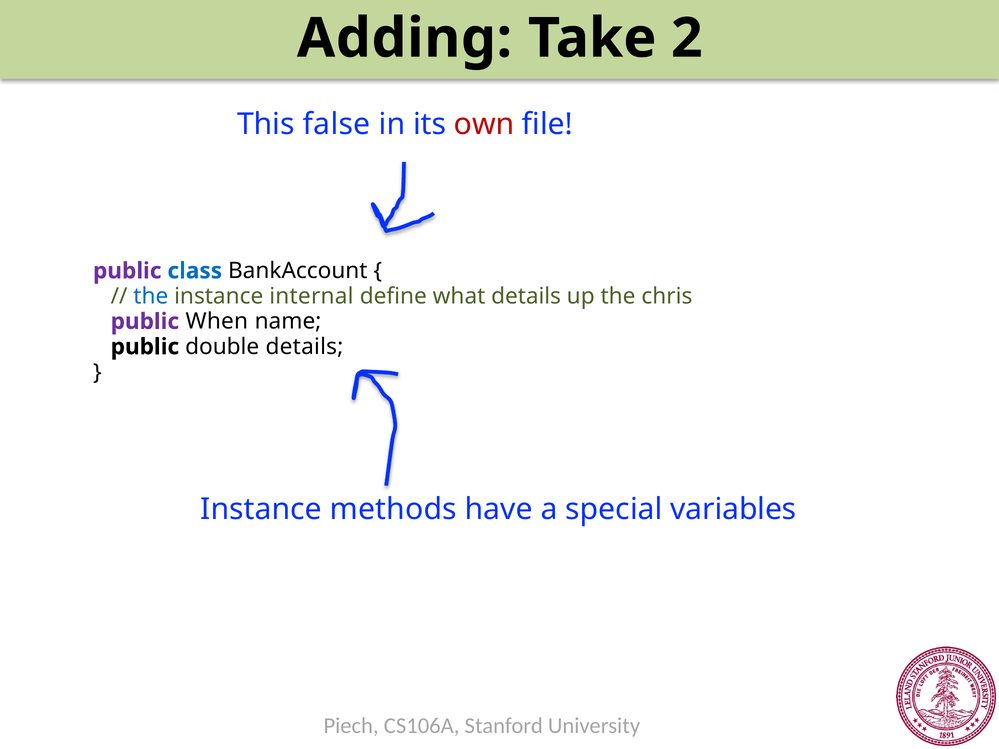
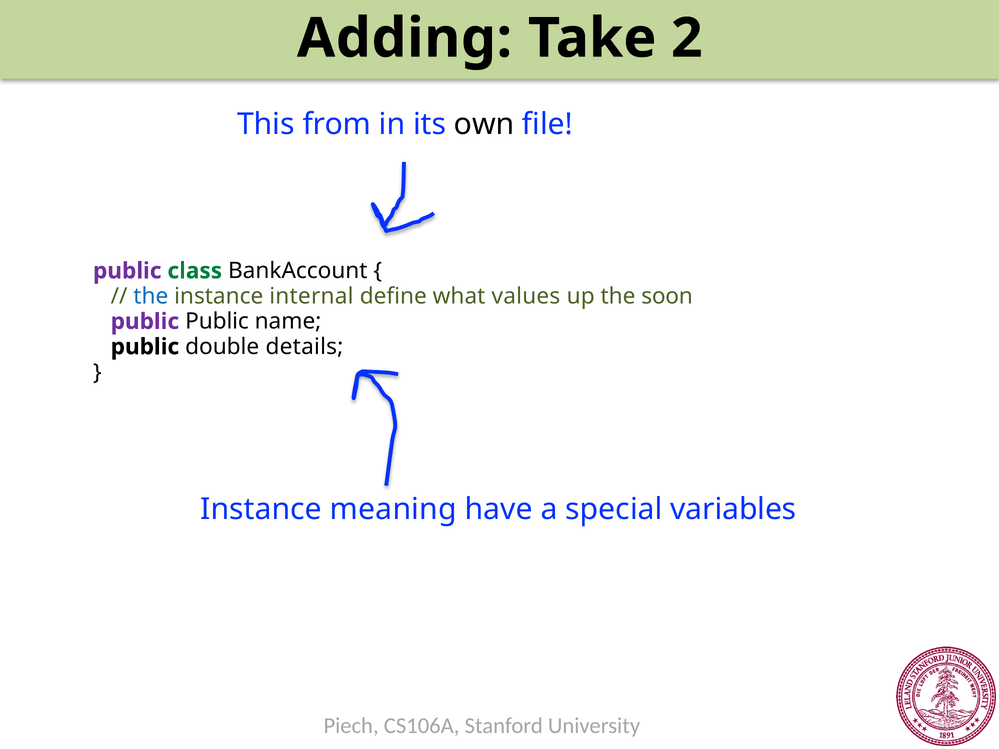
false: false -> from
own colour: red -> black
class colour: blue -> green
what details: details -> values
chris: chris -> soon
public When: When -> Public
methods: methods -> meaning
